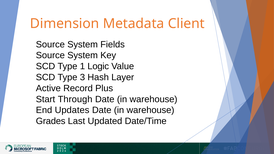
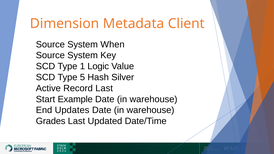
Fields: Fields -> When
3: 3 -> 5
Layer: Layer -> Silver
Record Plus: Plus -> Last
Through: Through -> Example
